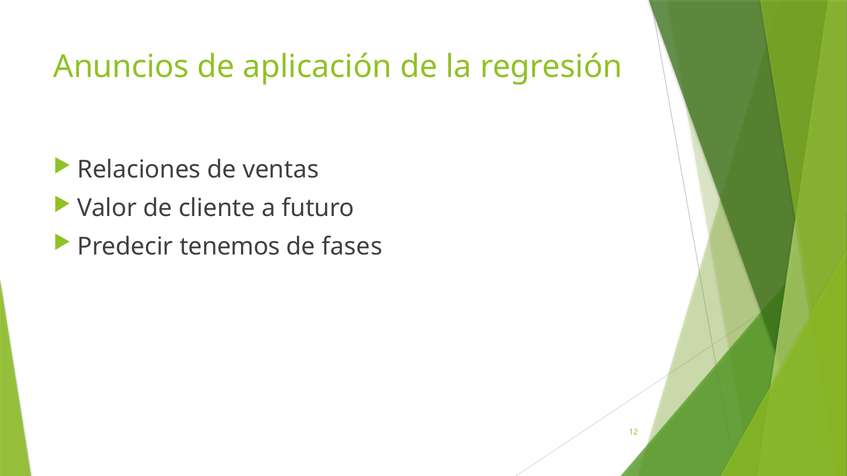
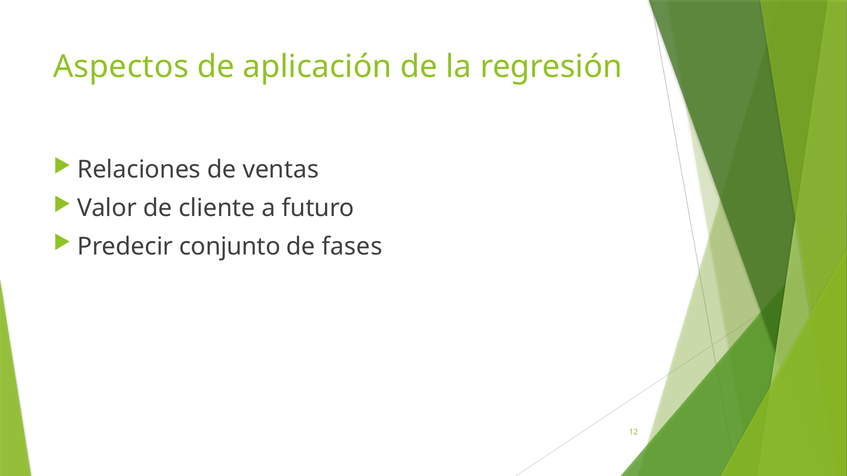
Anuncios: Anuncios -> Aspectos
tenemos: tenemos -> conjunto
